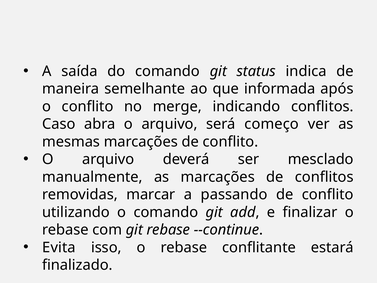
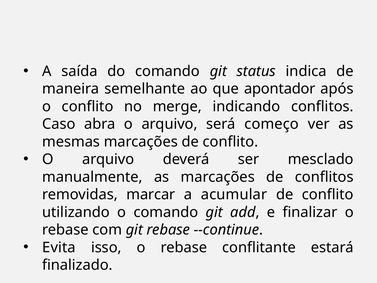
informada: informada -> apontador
passando: passando -> acumular
